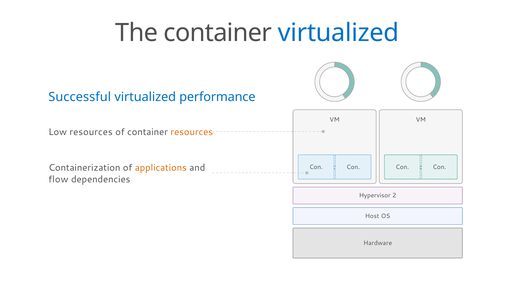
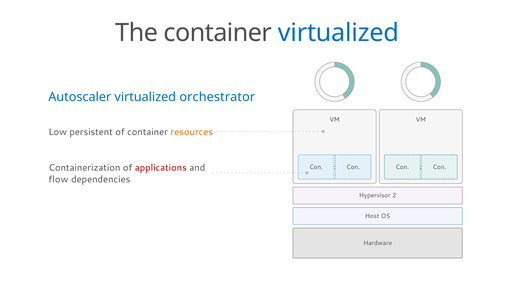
Successful: Successful -> Autoscaler
performance: performance -> orchestrator
Low resources: resources -> persistent
applications colour: orange -> red
